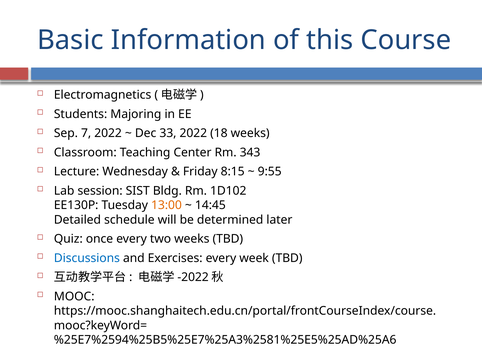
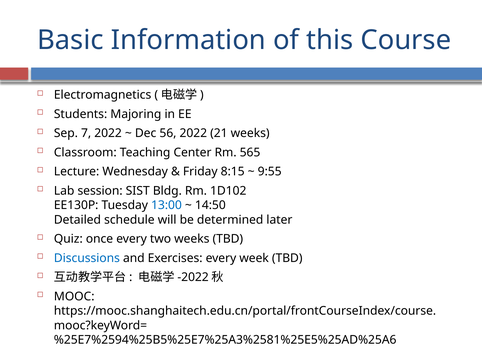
33: 33 -> 56
18: 18 -> 21
343: 343 -> 565
13:00 colour: orange -> blue
14:45: 14:45 -> 14:50
